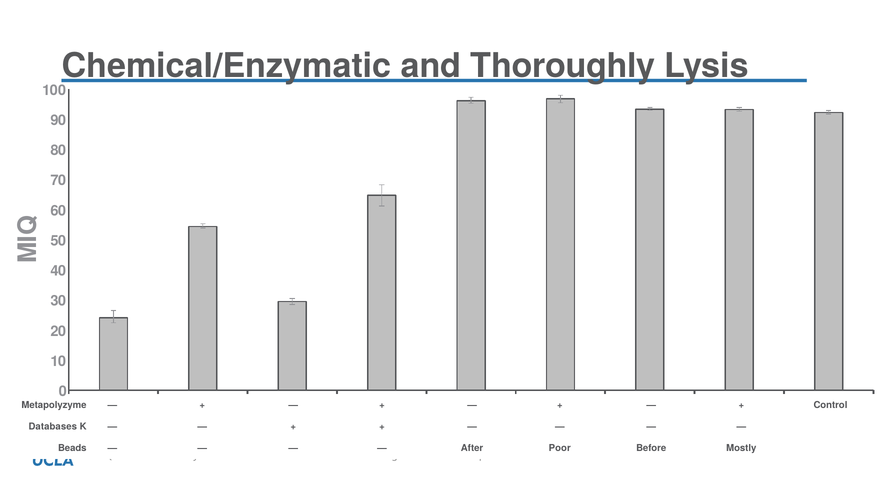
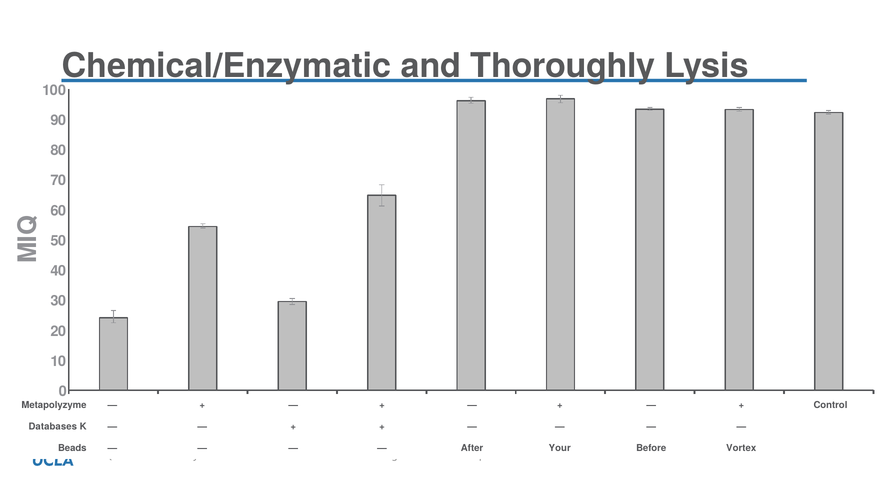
Poor: Poor -> Your
Mostly: Mostly -> Vortex
